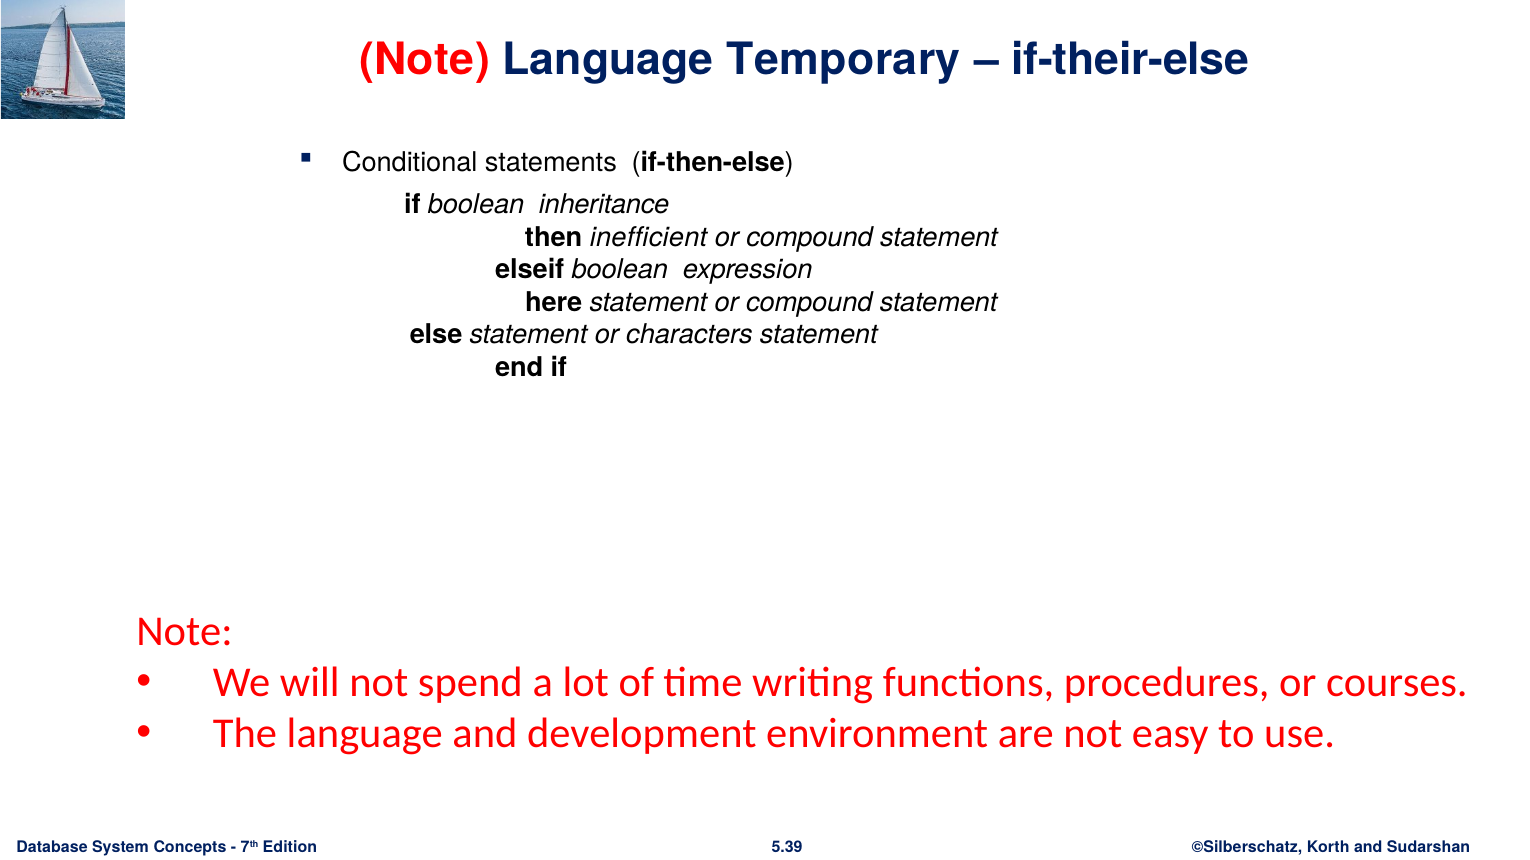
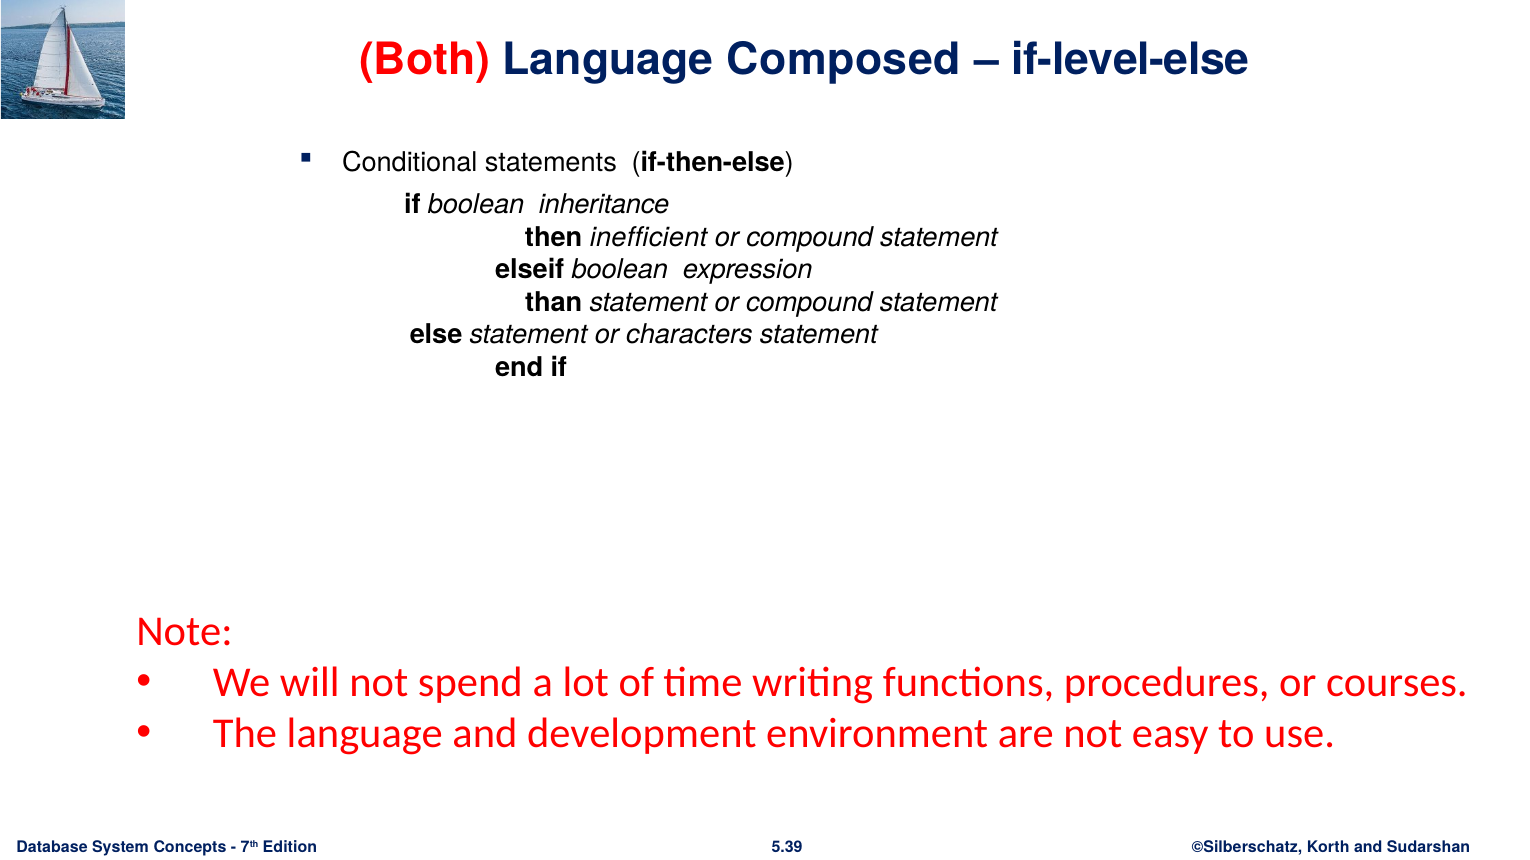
Note at (425, 60): Note -> Both
Temporary: Temporary -> Composed
if-their-else: if-their-else -> if-level-else
here: here -> than
